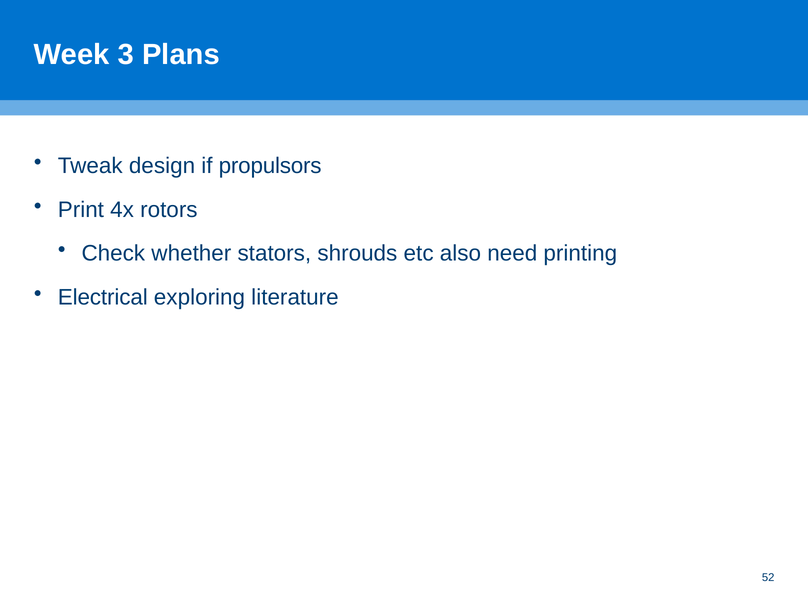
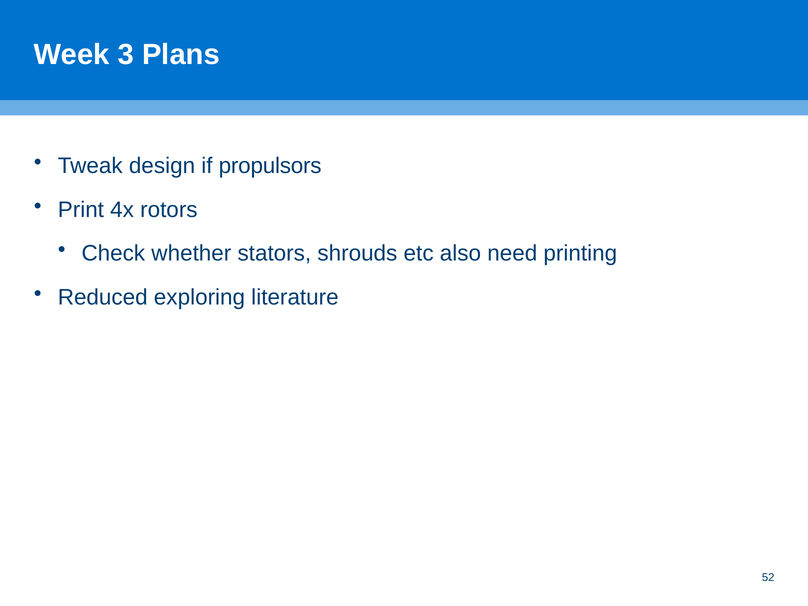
Electrical: Electrical -> Reduced
